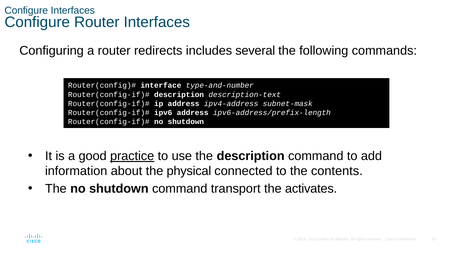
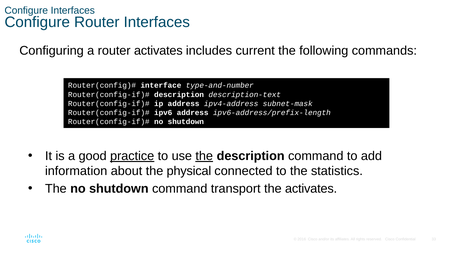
router redirects: redirects -> activates
several: several -> current
the at (204, 156) underline: none -> present
contents: contents -> statistics
